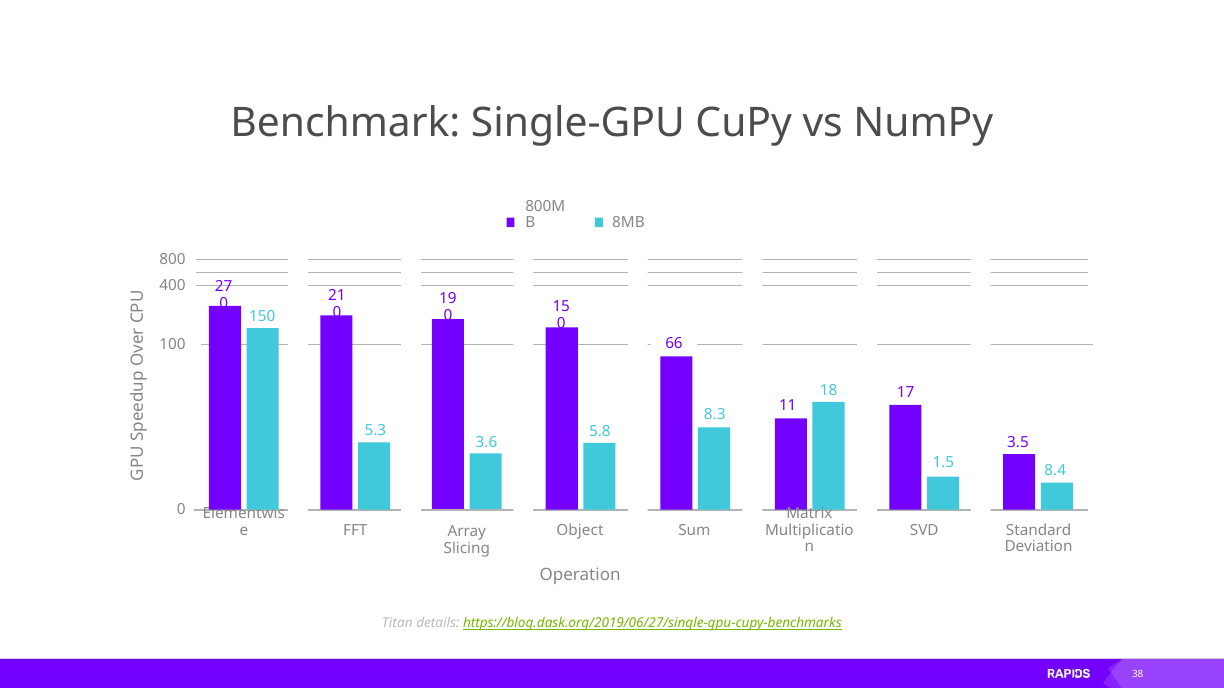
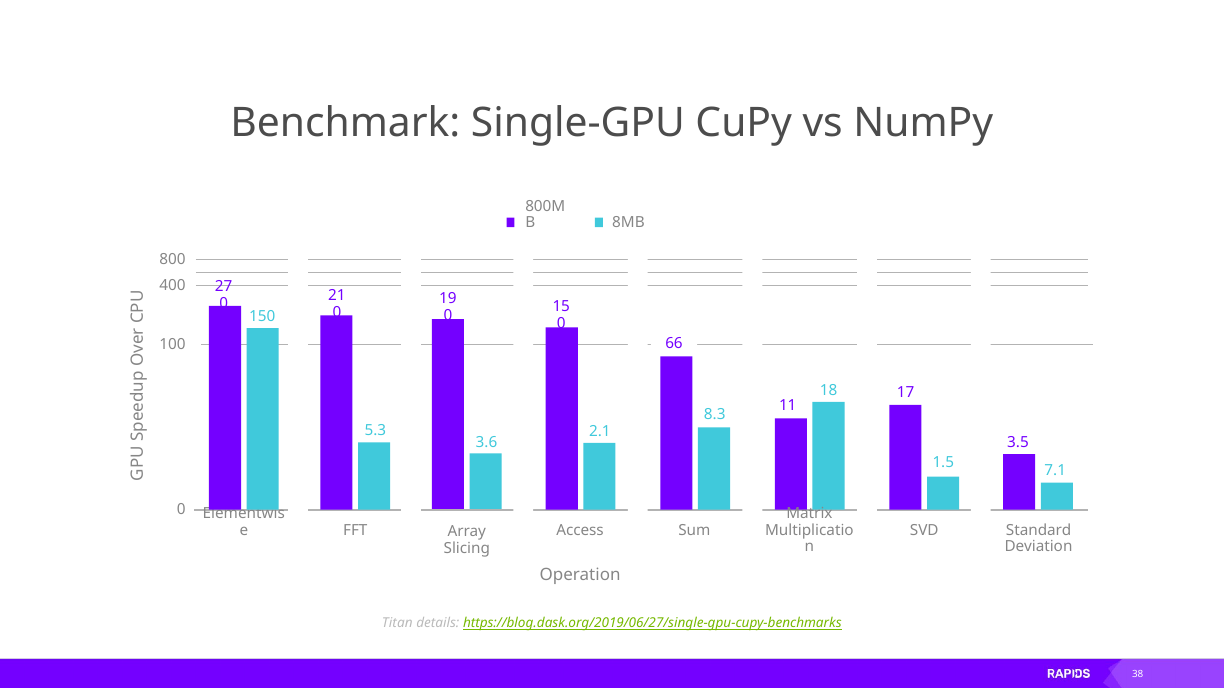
5.8: 5.8 -> 2.1
8.4: 8.4 -> 7.1
Object: Object -> Access
